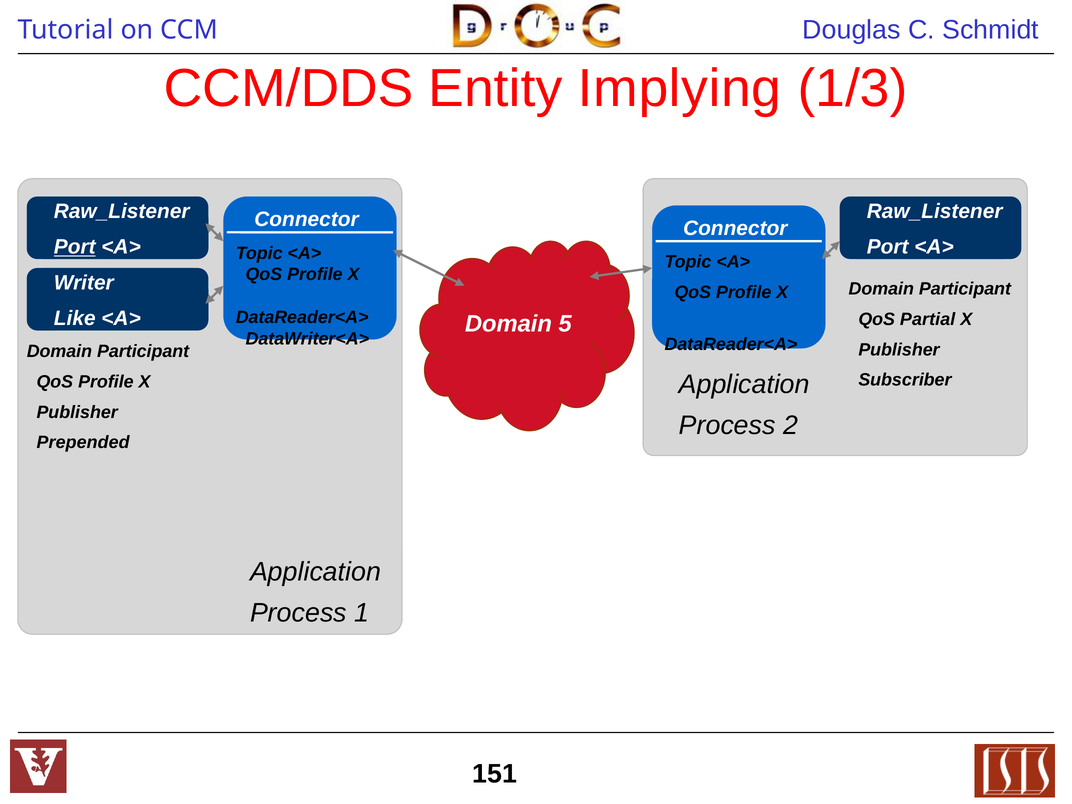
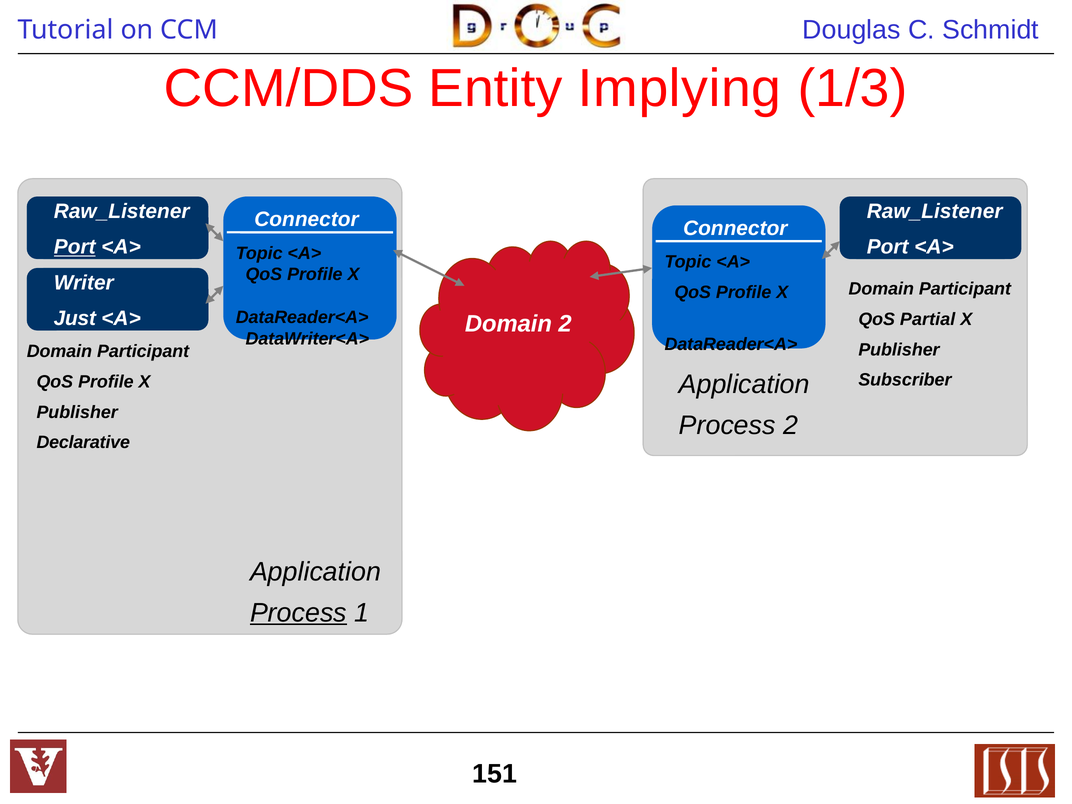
Like: Like -> Just
Domain 5: 5 -> 2
Prepended: Prepended -> Declarative
Process at (298, 613) underline: none -> present
